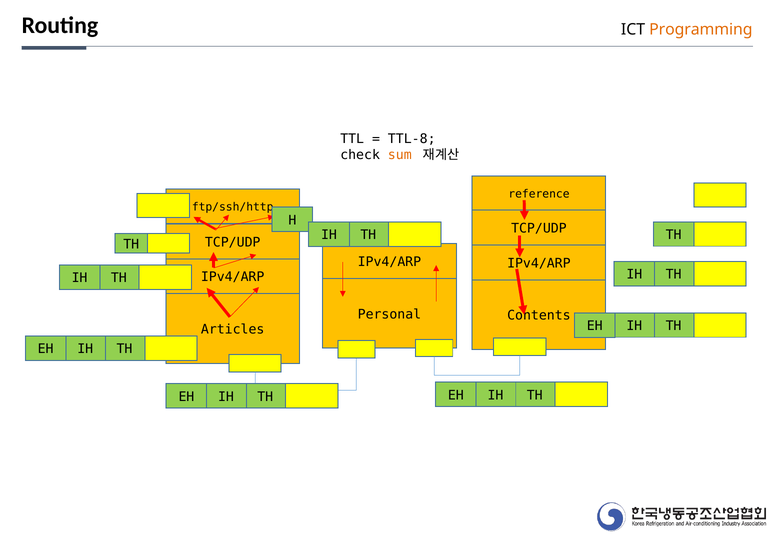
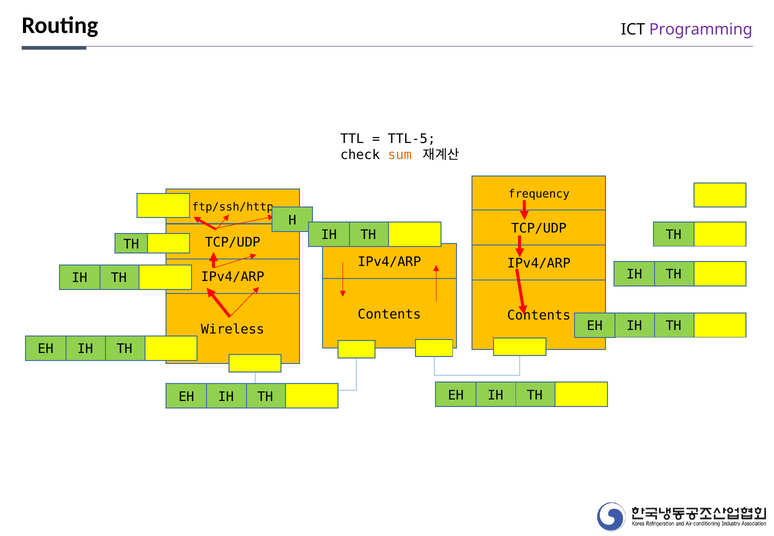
Programming colour: orange -> purple
TTL-8: TTL-8 -> TTL-5
reference: reference -> frequency
Personal at (389, 314): Personal -> Contents
Articles: Articles -> Wireless
